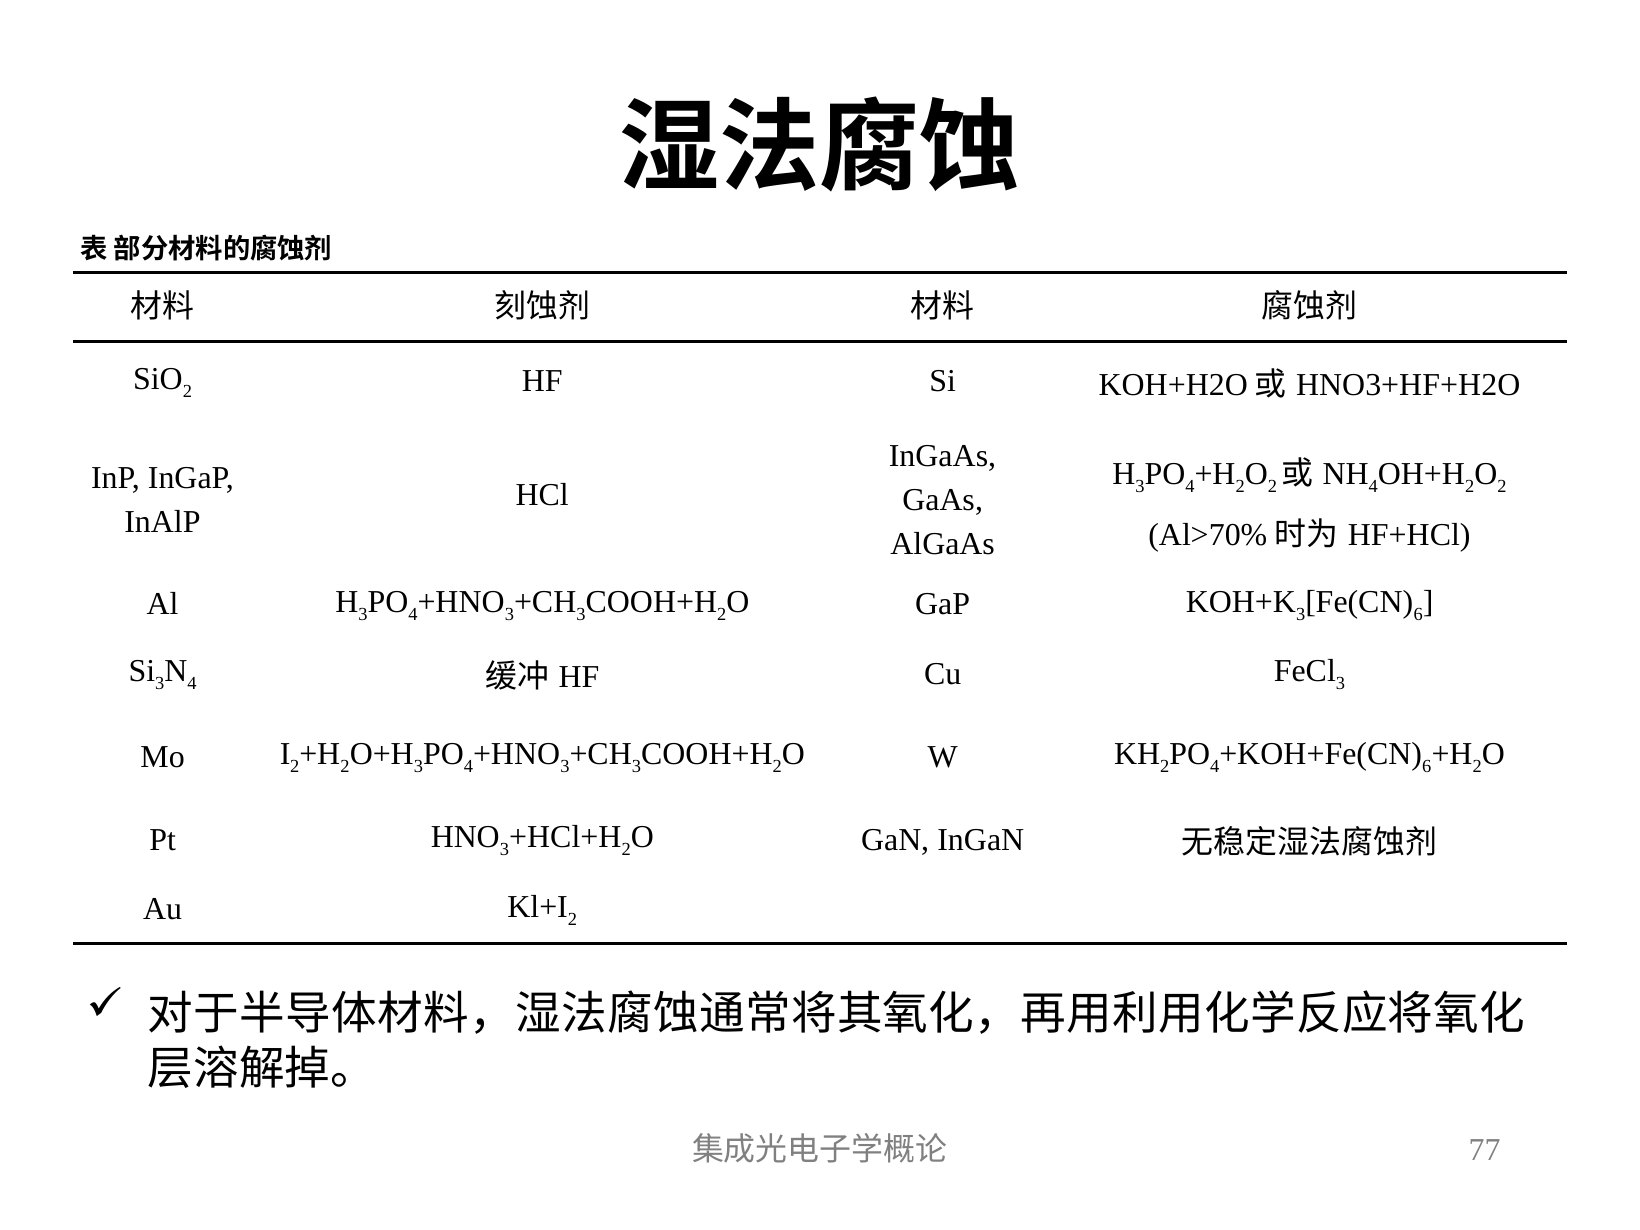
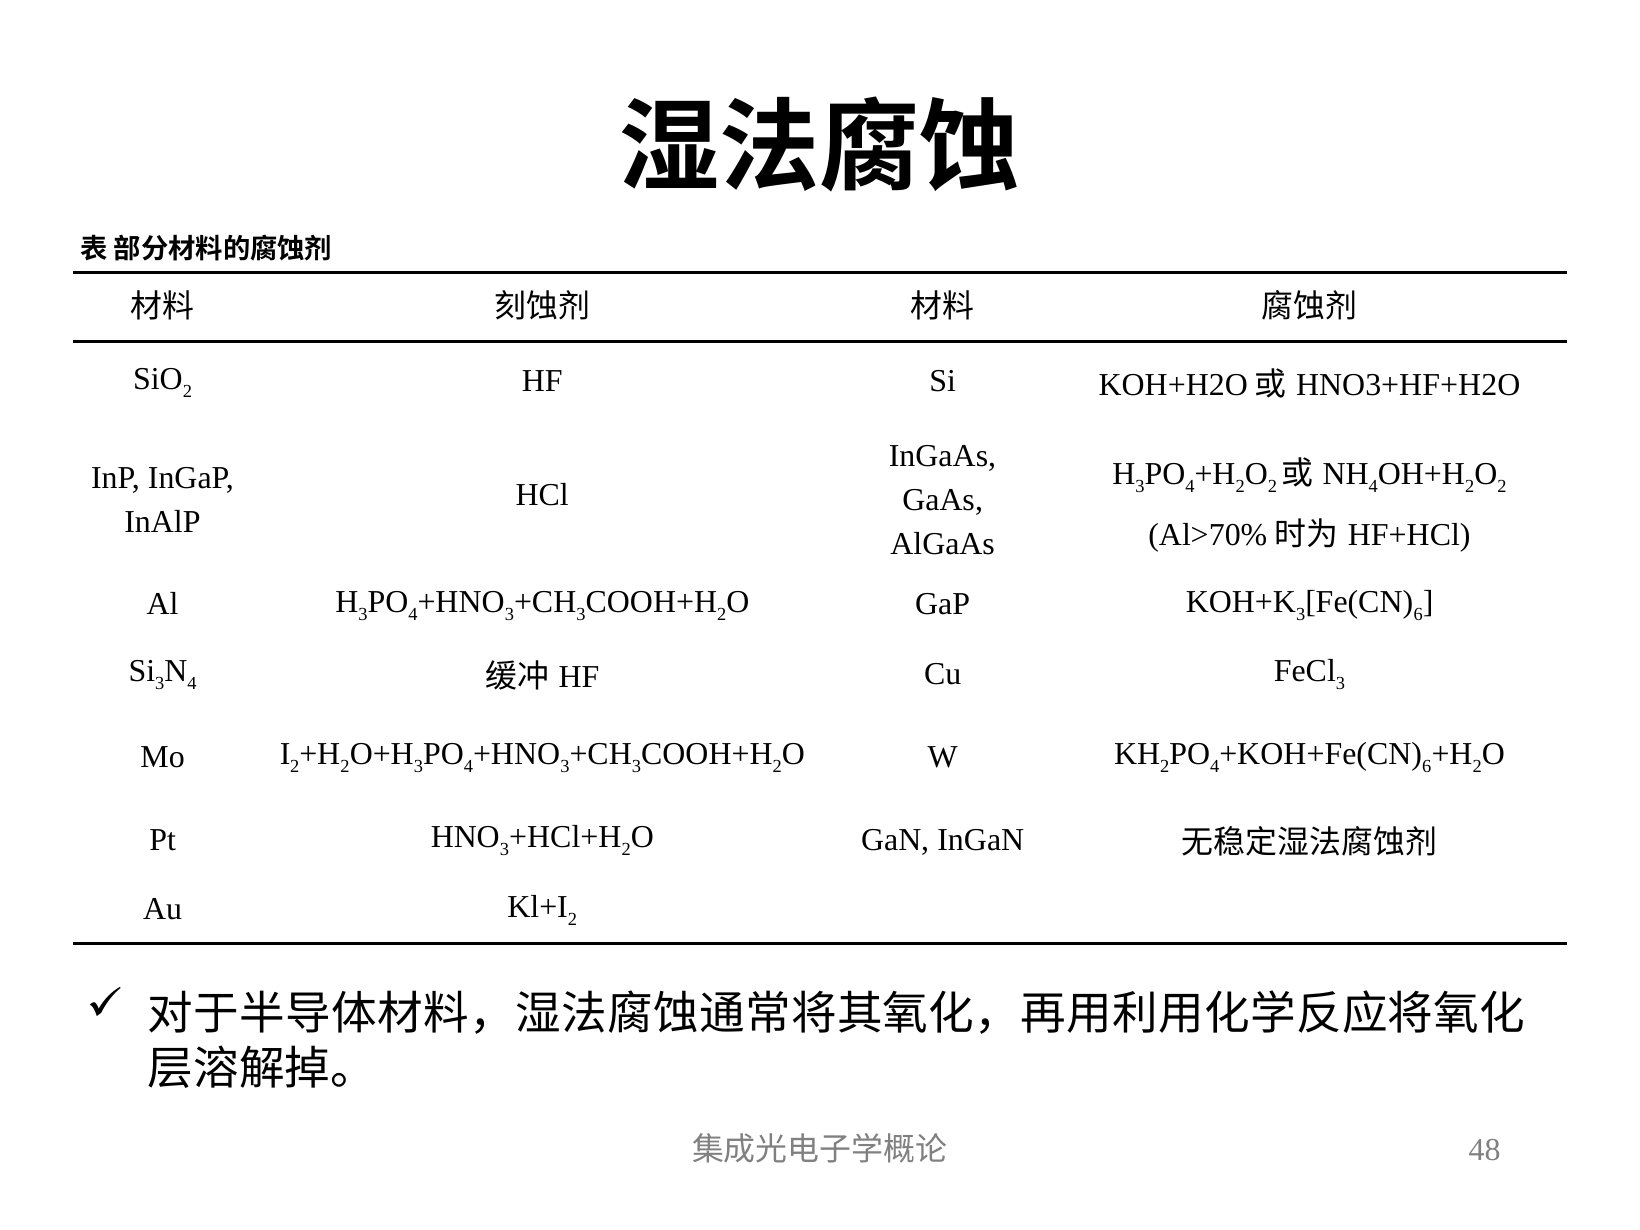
77: 77 -> 48
